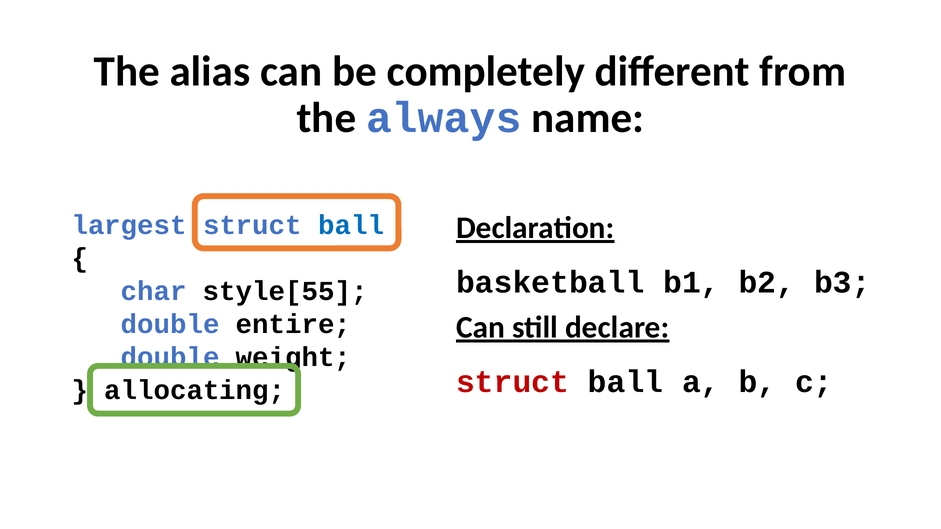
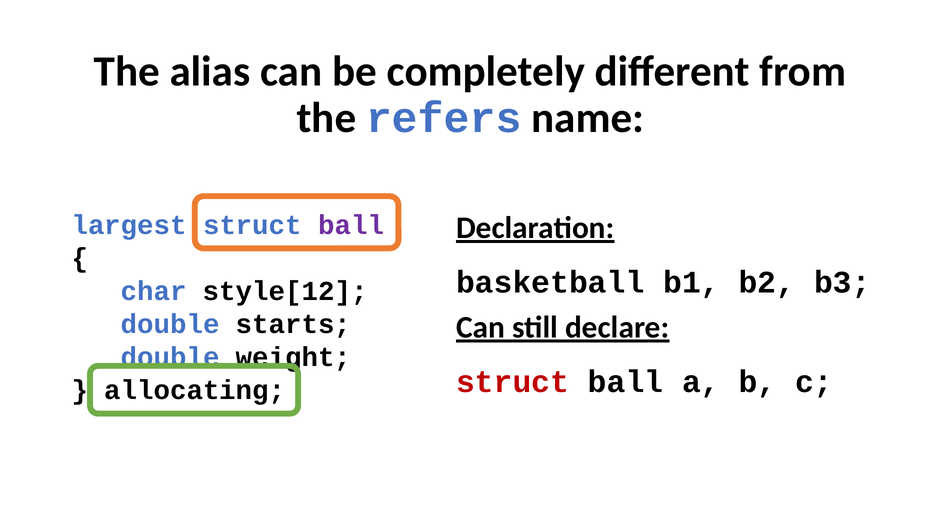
always: always -> refers
ball at (351, 225) colour: blue -> purple
style[55: style[55 -> style[12
entire: entire -> starts
